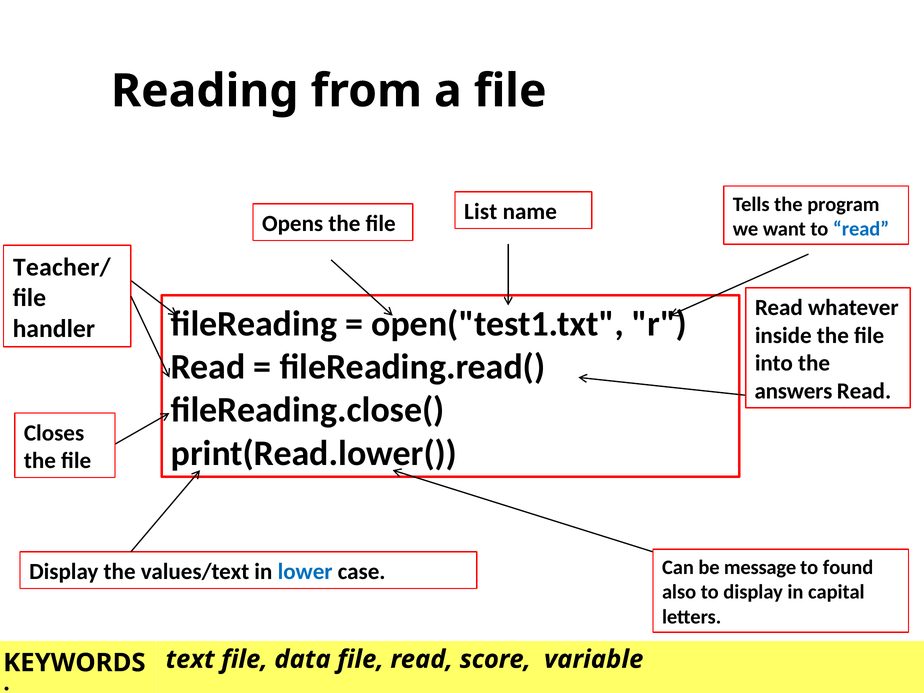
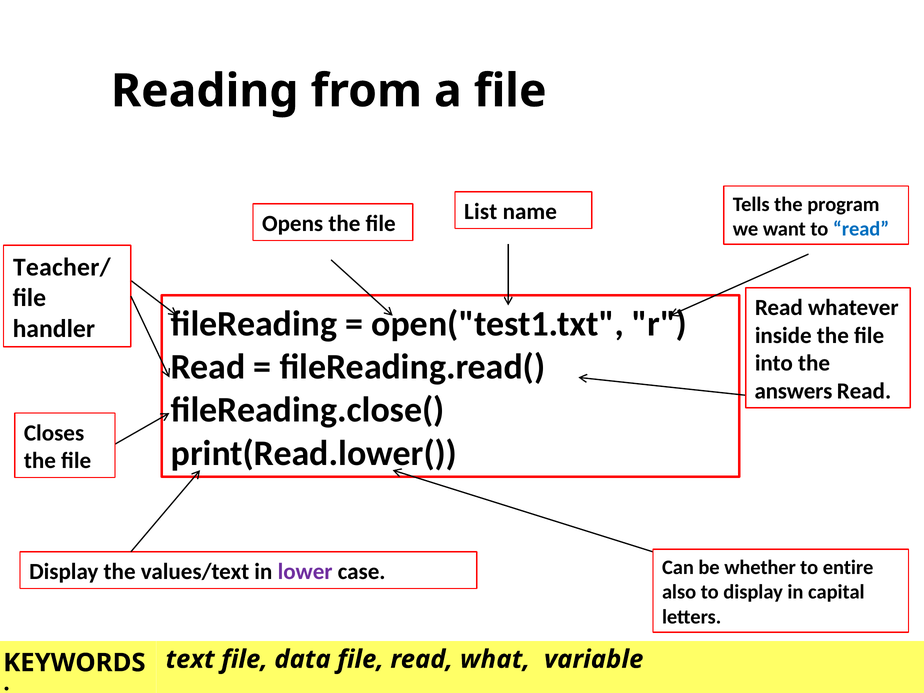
message: message -> whether
found: found -> entire
lower colour: blue -> purple
score: score -> what
